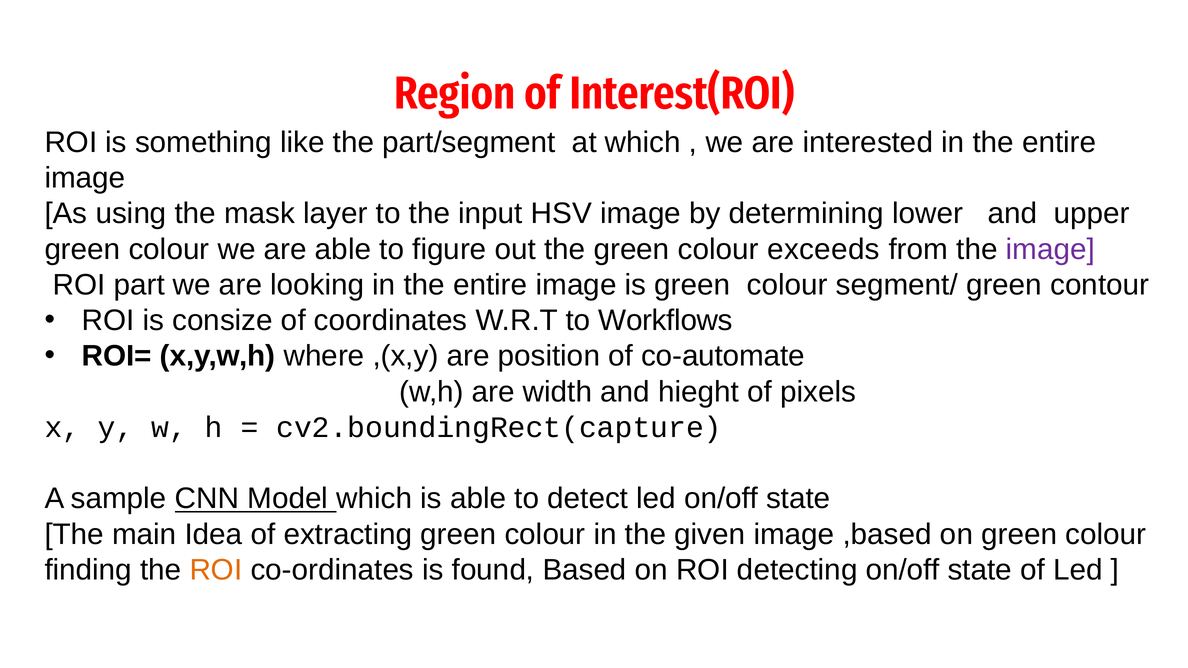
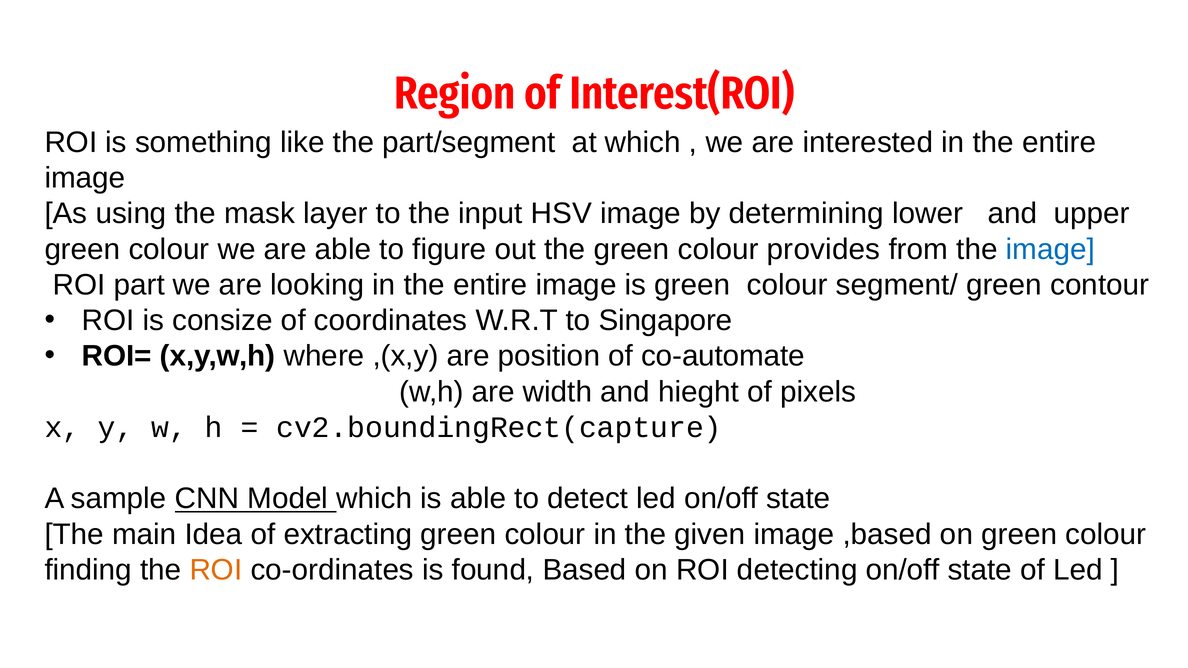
exceeds: exceeds -> provides
image at (1050, 249) colour: purple -> blue
Workflows: Workflows -> Singapore
